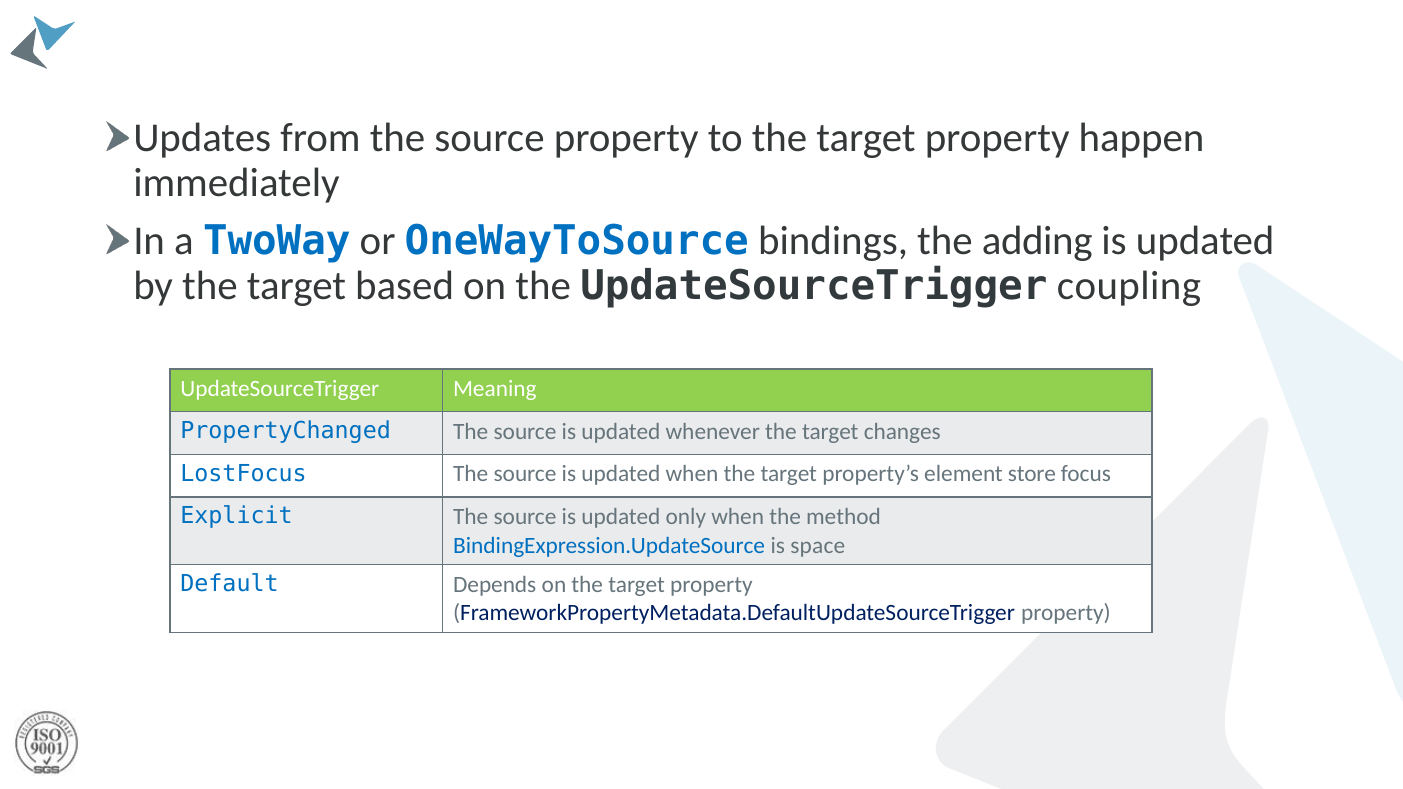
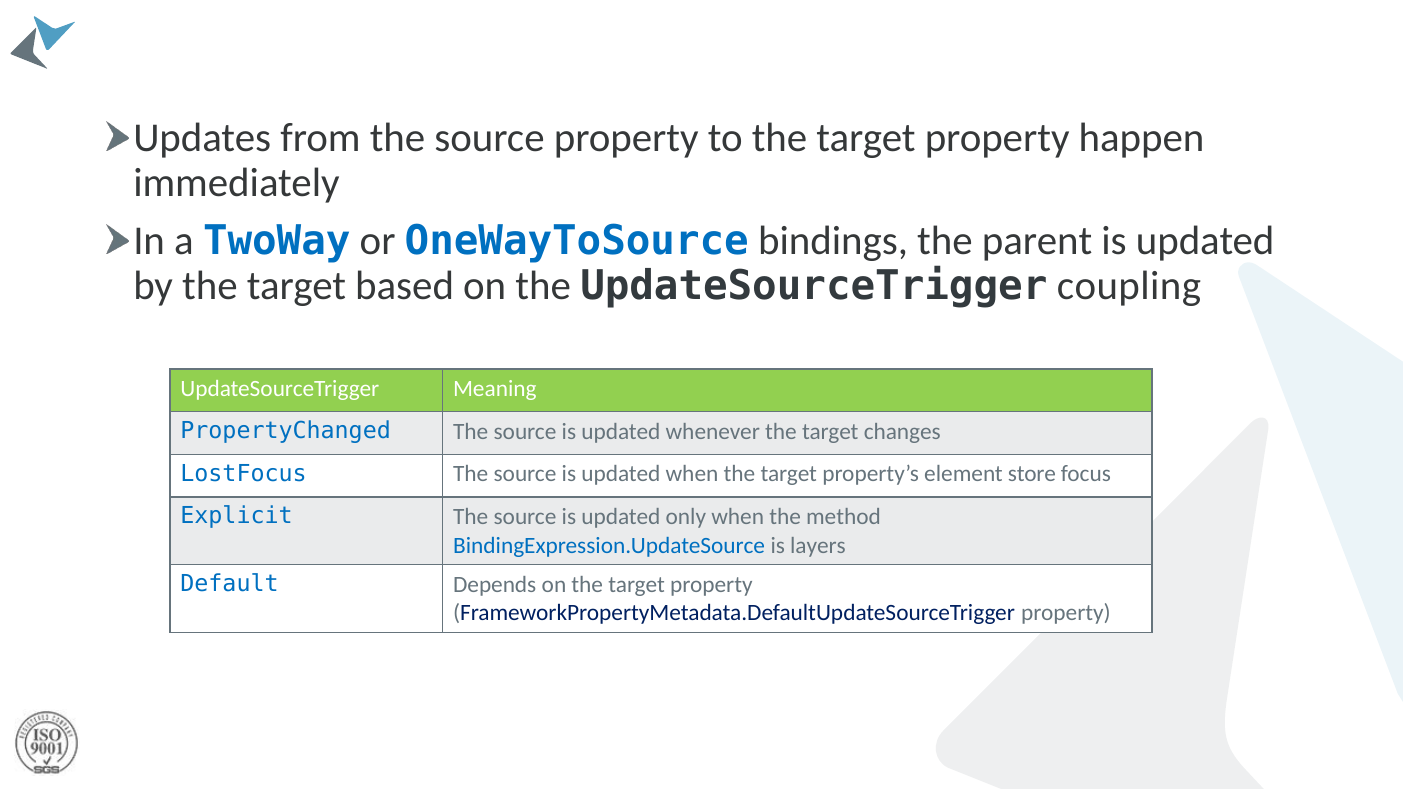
adding: adding -> parent
space: space -> layers
